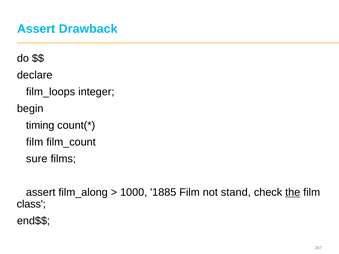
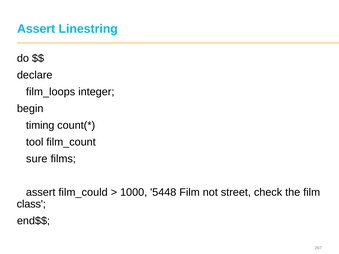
Drawback: Drawback -> Linestring
film at (35, 142): film -> tool
film_along: film_along -> film_could
1885: 1885 -> 5448
stand: stand -> street
the underline: present -> none
